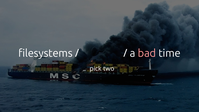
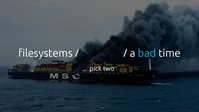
bad colour: pink -> light blue
